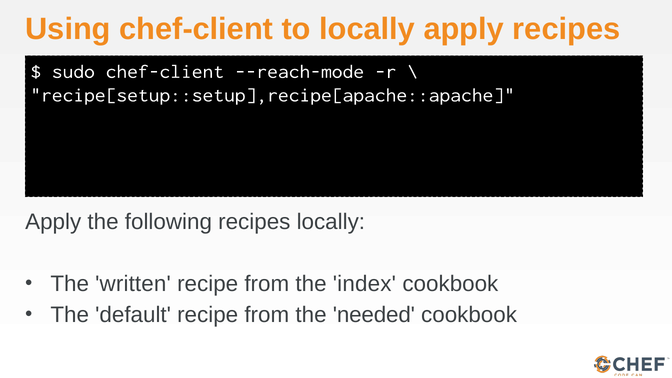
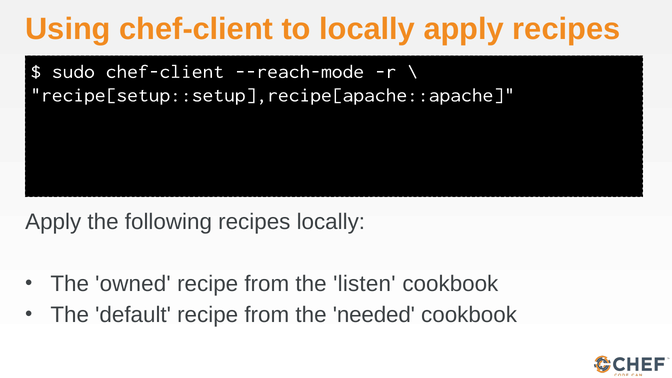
written: written -> owned
index: index -> listen
